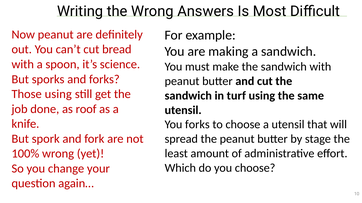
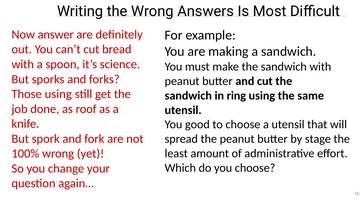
Now peanut: peanut -> answer
turf: turf -> ring
You forks: forks -> good
